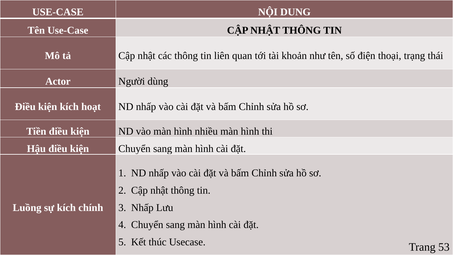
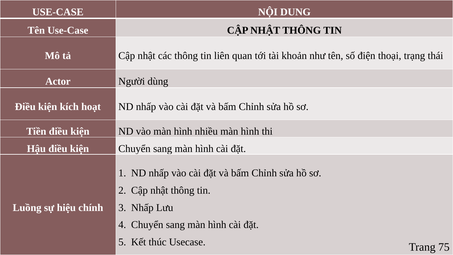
sự kích: kích -> hiệu
53: 53 -> 75
